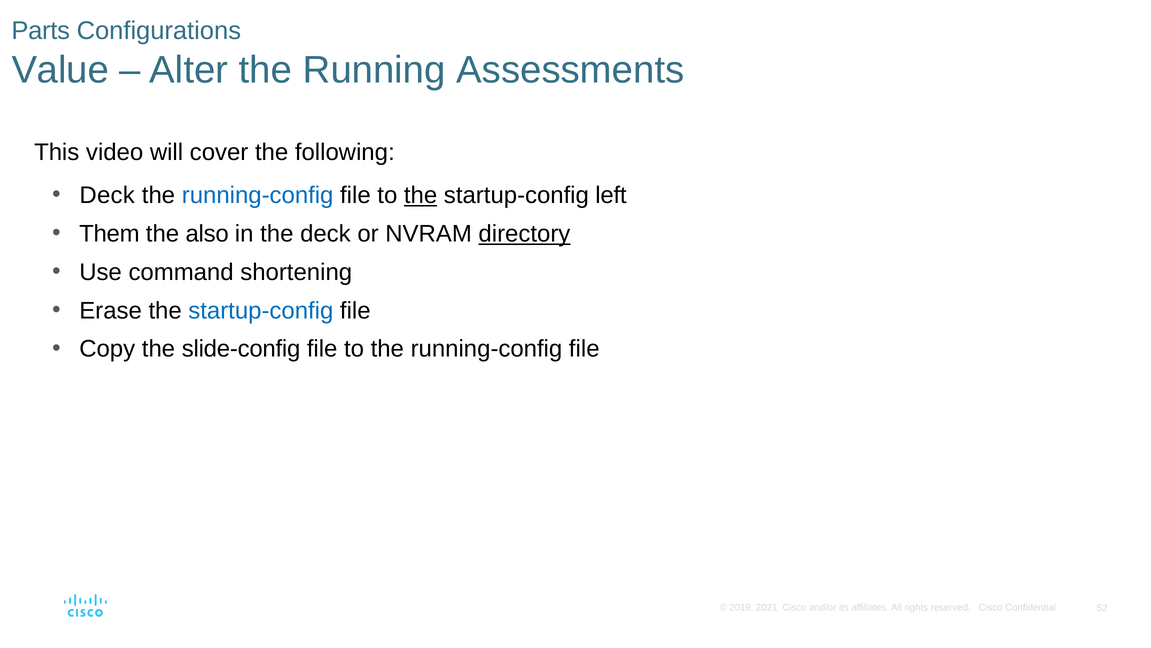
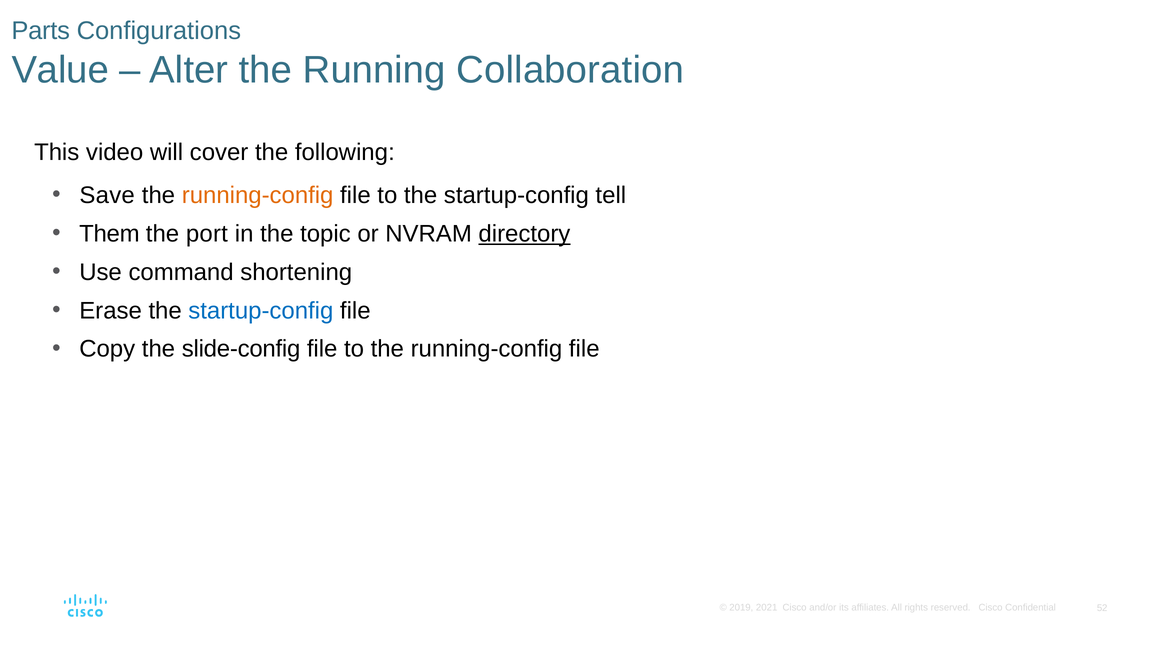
Assessments: Assessments -> Collaboration
Deck at (107, 195): Deck -> Save
running-config at (258, 195) colour: blue -> orange
the at (421, 195) underline: present -> none
left: left -> tell
also: also -> port
the deck: deck -> topic
